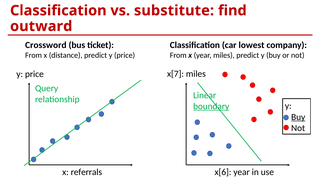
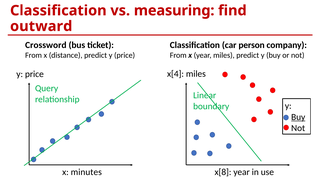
substitute: substitute -> measuring
lowest: lowest -> person
x[7: x[7 -> x[4
boundary underline: present -> none
referrals: referrals -> minutes
x[6: x[6 -> x[8
